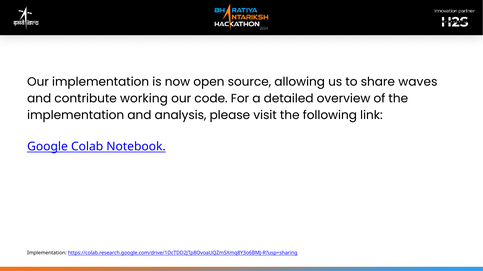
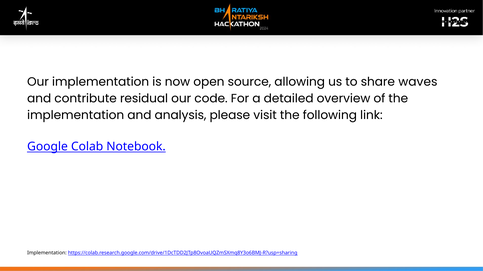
working: working -> residual
